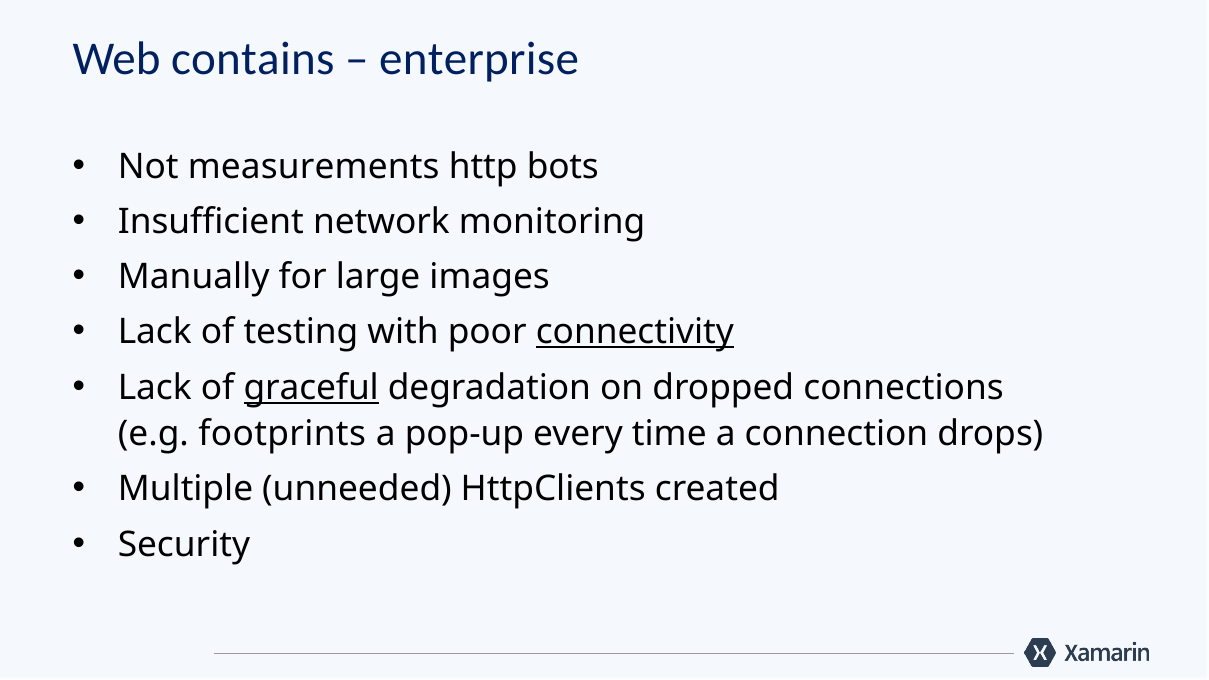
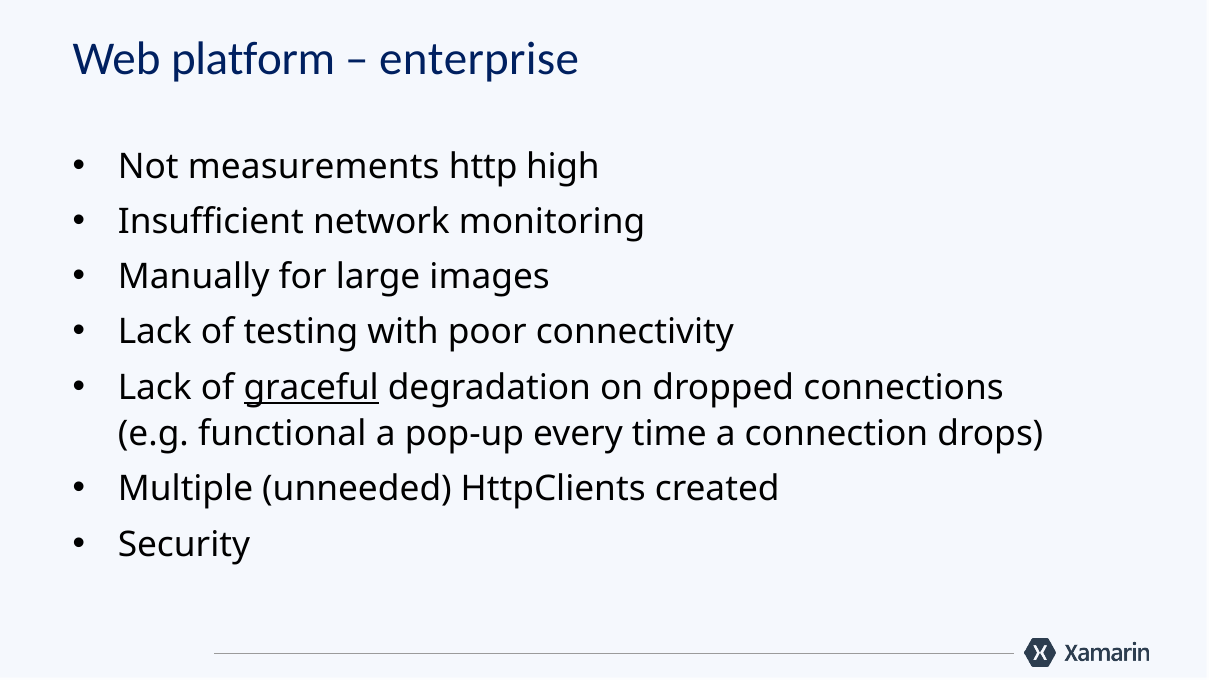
contains: contains -> platform
bots: bots -> high
connectivity underline: present -> none
footprints: footprints -> functional
